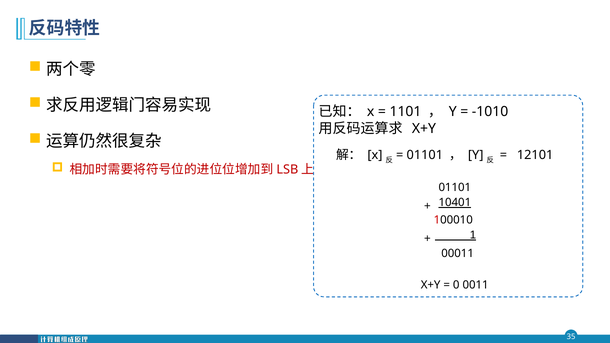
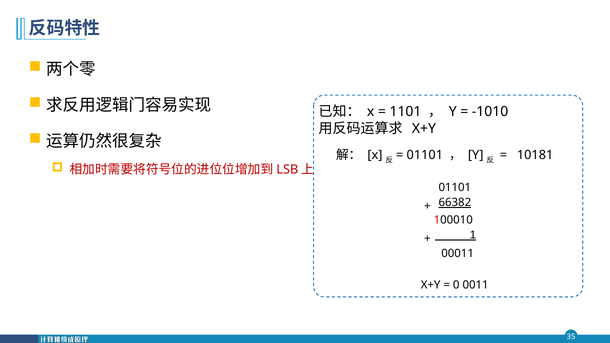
12101: 12101 -> 10181
10401: 10401 -> 66382
